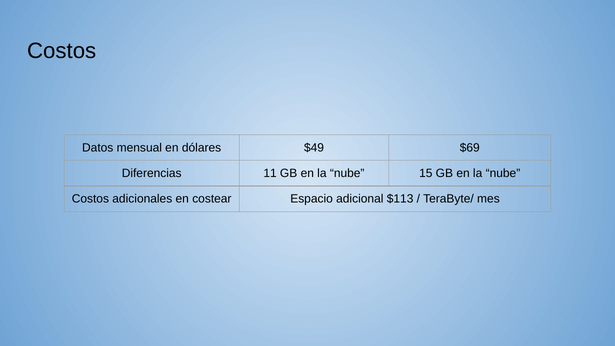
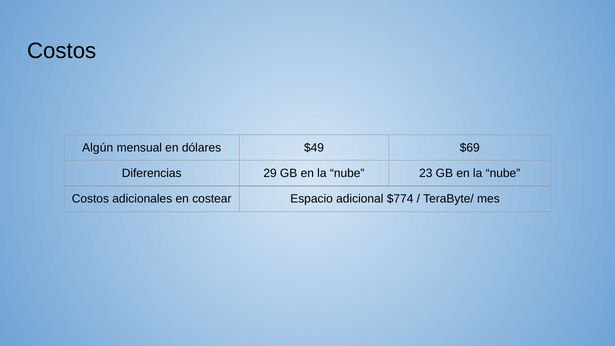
Datos: Datos -> Algún
11: 11 -> 29
15: 15 -> 23
$113: $113 -> $774
